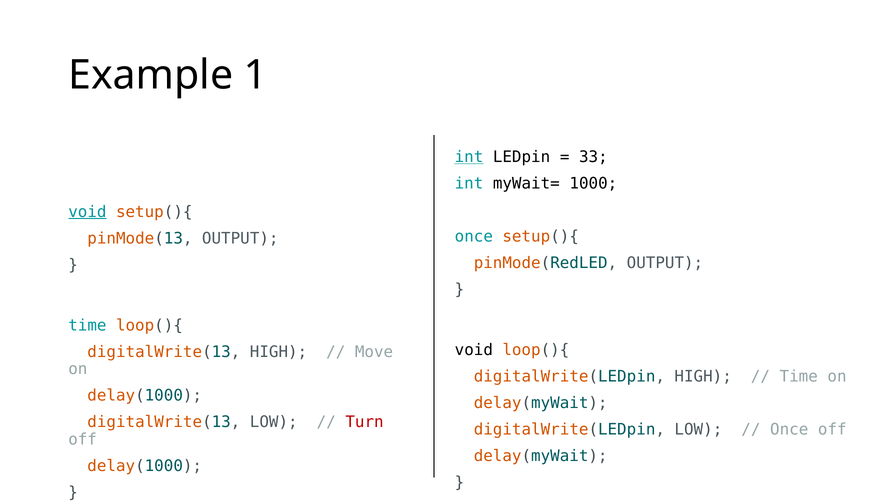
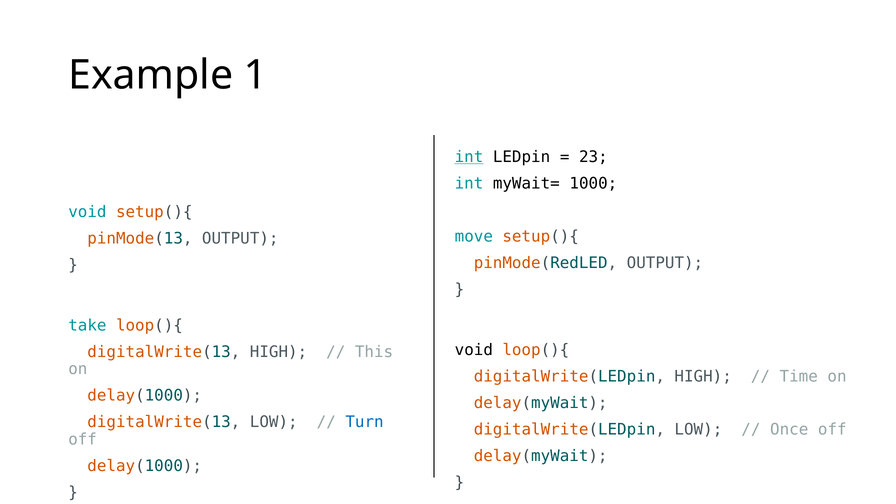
33: 33 -> 23
void at (87, 212) underline: present -> none
once at (474, 236): once -> move
time at (87, 326): time -> take
Move: Move -> This
Turn colour: red -> blue
